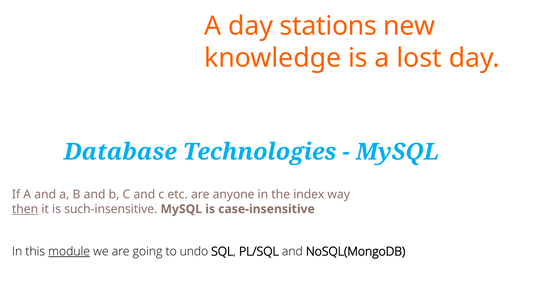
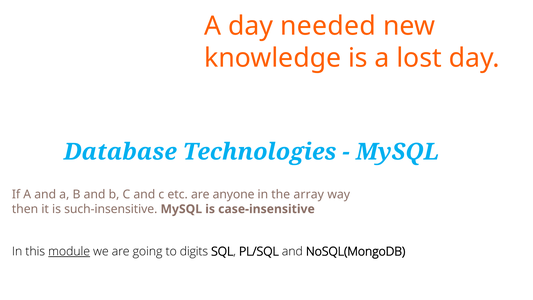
stations: stations -> needed
index: index -> array
then underline: present -> none
undo: undo -> digits
